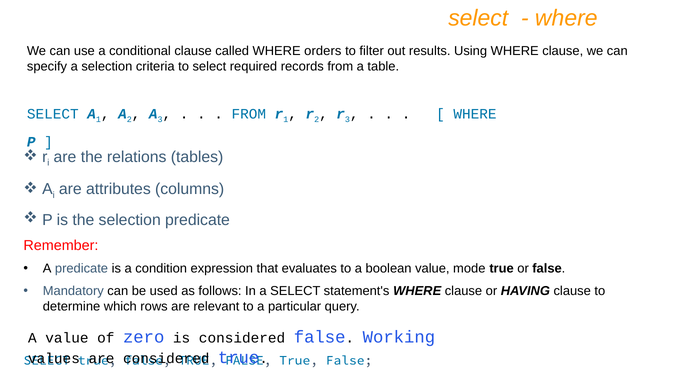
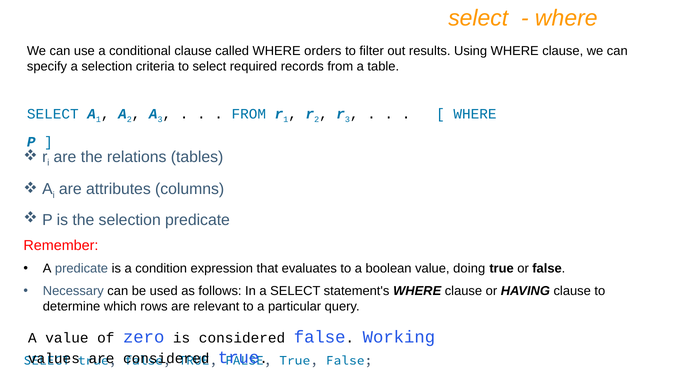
mode: mode -> doing
Mandatory: Mandatory -> Necessary
